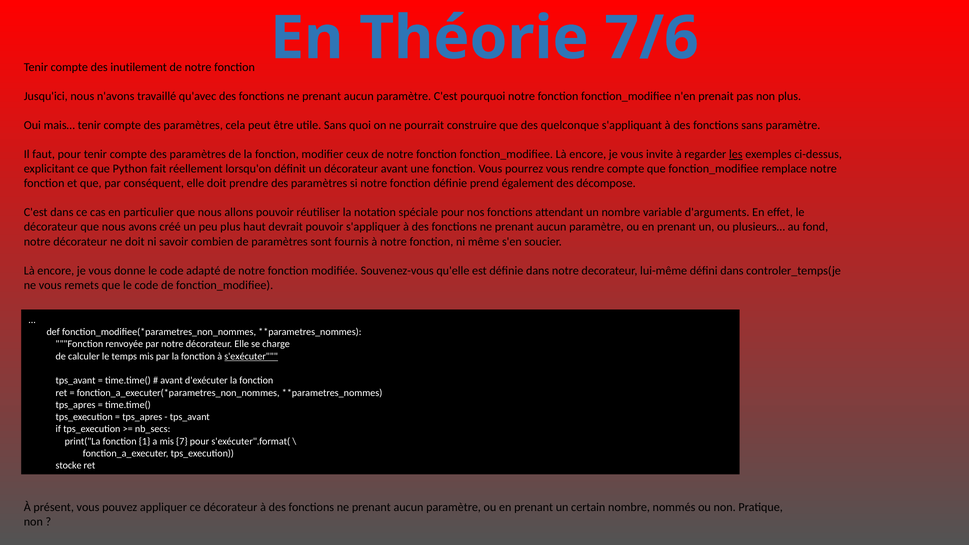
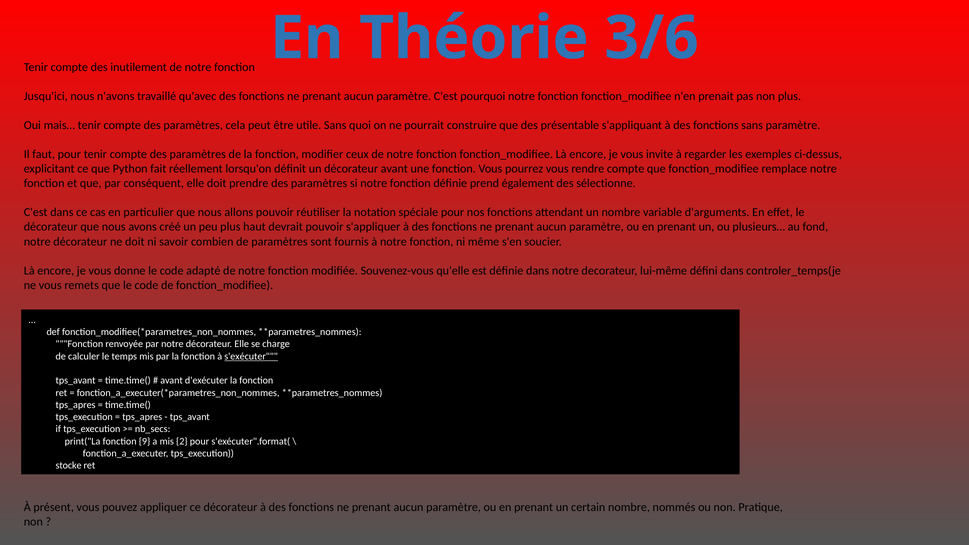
7/6: 7/6 -> 3/6
quelconque: quelconque -> présentable
les underline: present -> none
décompose: décompose -> sélectionne
1: 1 -> 9
7: 7 -> 2
